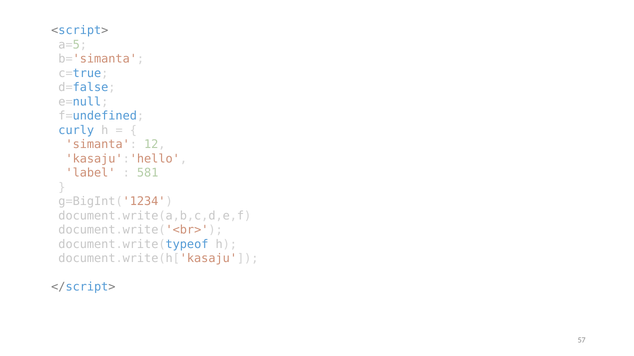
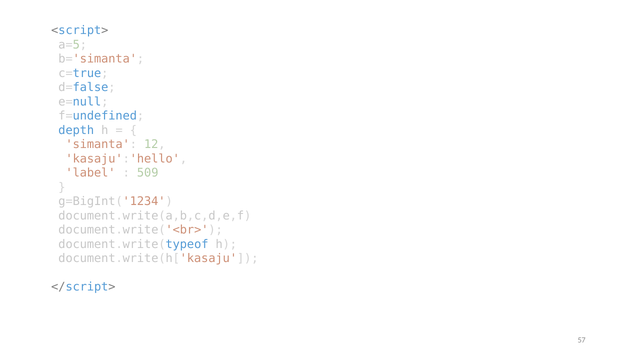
curly: curly -> depth
581: 581 -> 509
